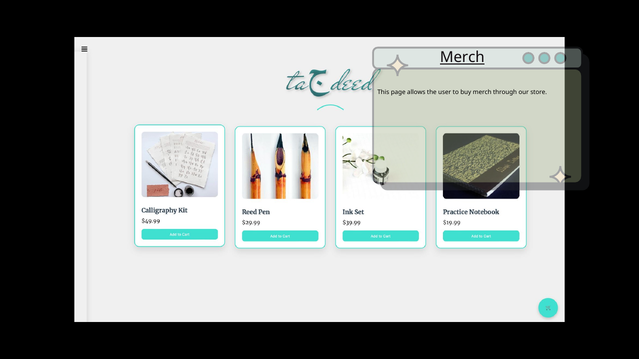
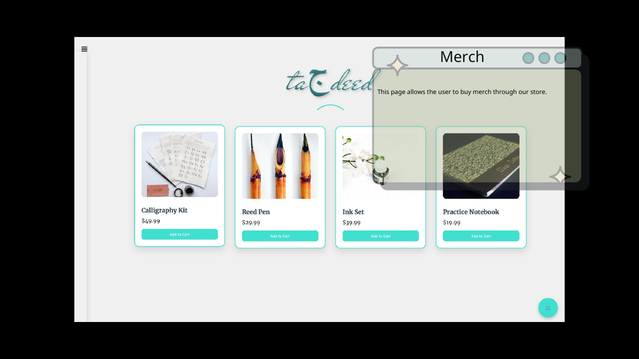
Merch at (462, 58) underline: present -> none
